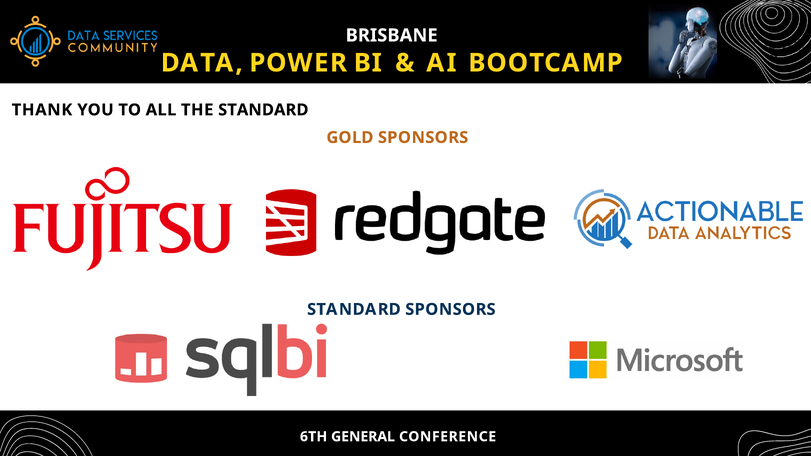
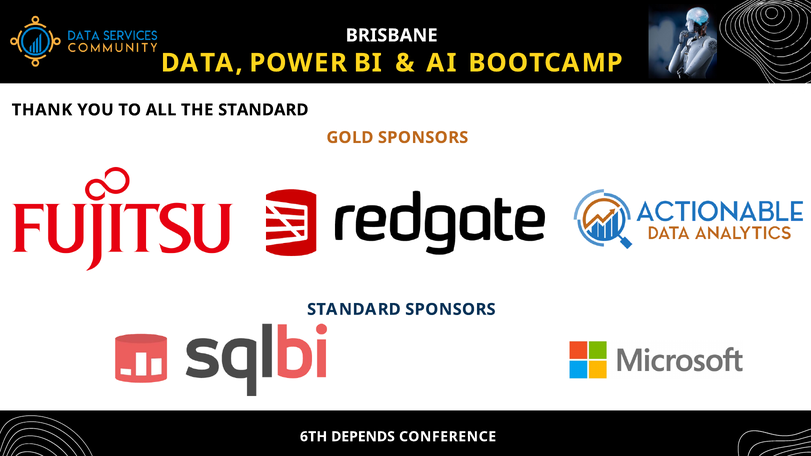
GENERAL: GENERAL -> DEPENDS
